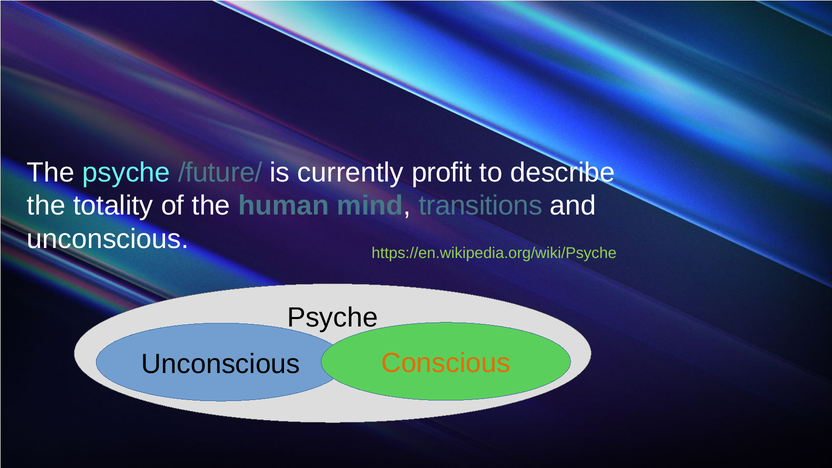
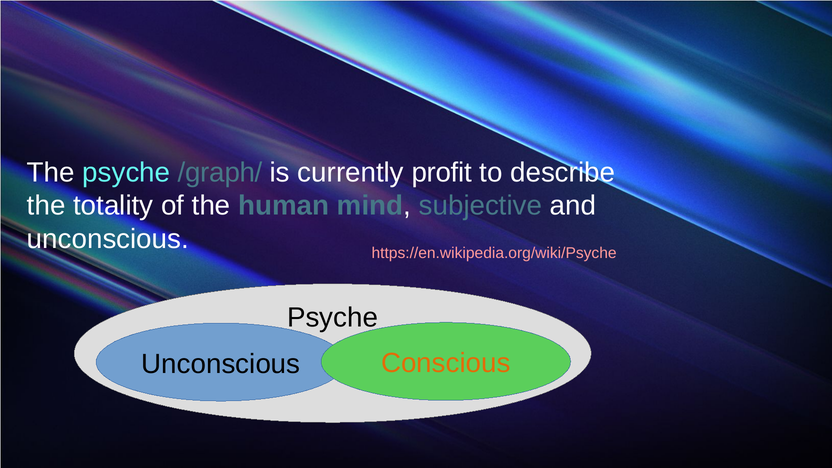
/future/: /future/ -> /graph/
transitions: transitions -> subjective
https://en.wikipedia.org/wiki/Psyche colour: light green -> pink
